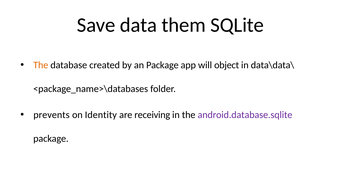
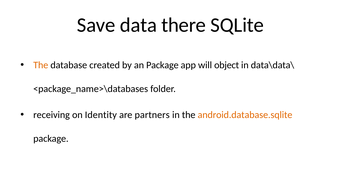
them: them -> there
prevents: prevents -> receiving
receiving: receiving -> partners
android.database.sqlite colour: purple -> orange
